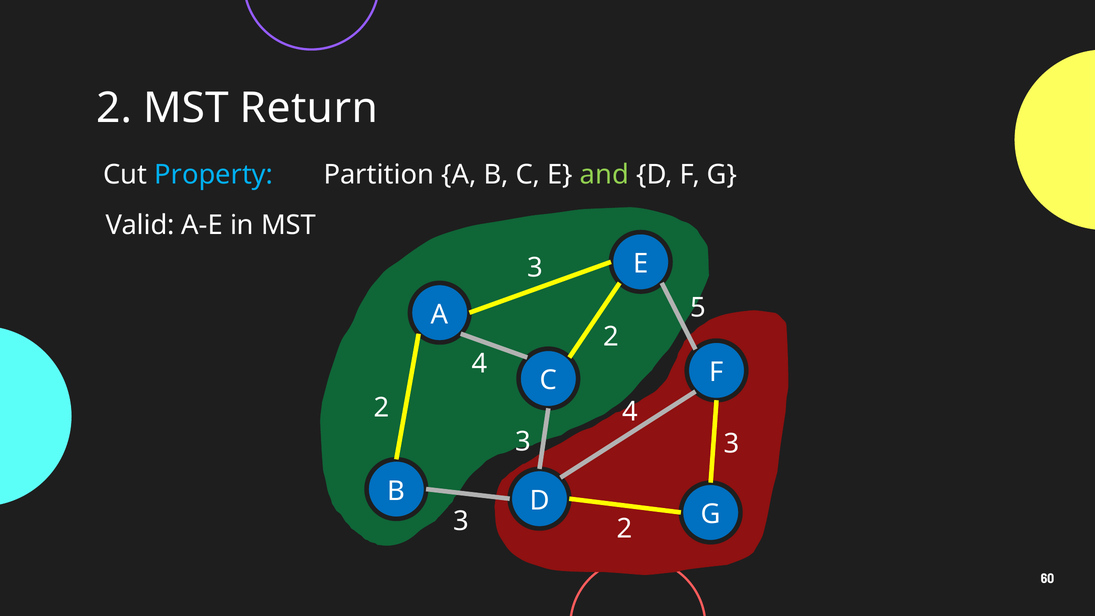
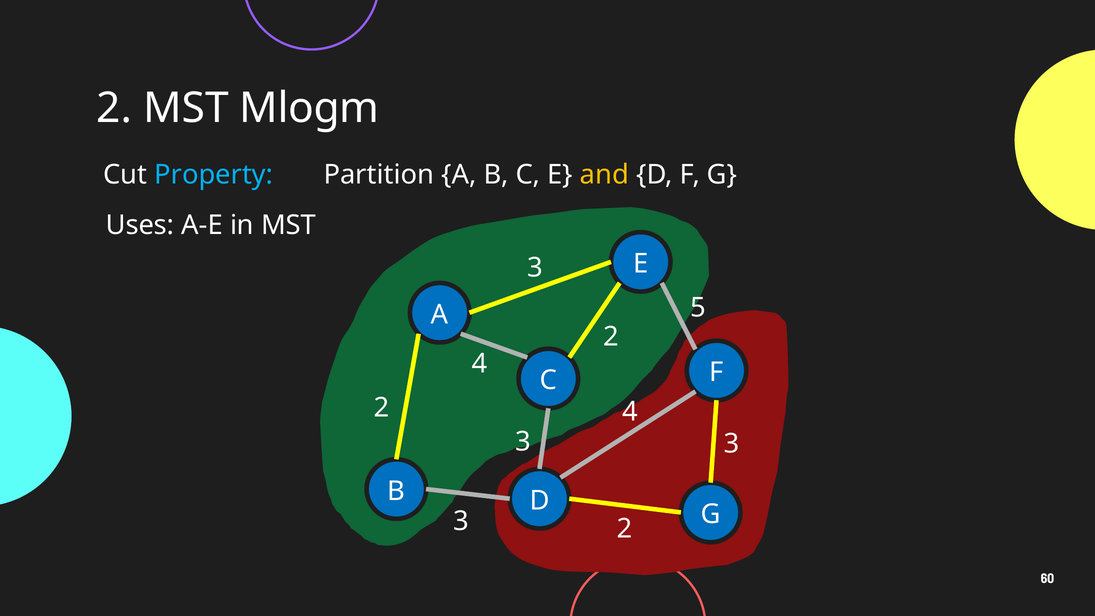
Return: Return -> Mlogm
and colour: light green -> yellow
Valid: Valid -> Uses
